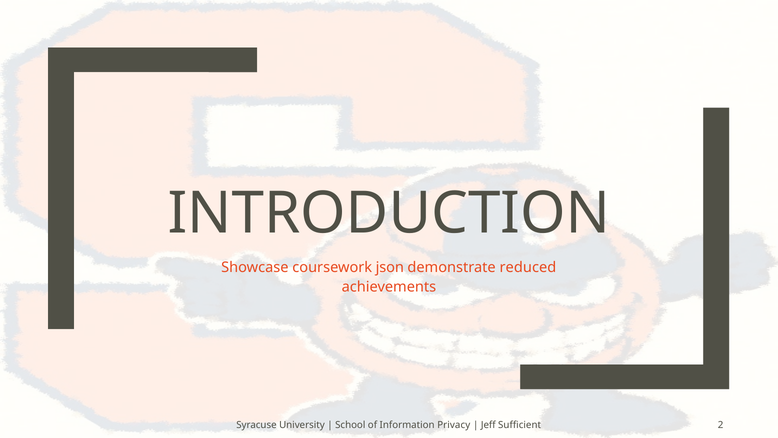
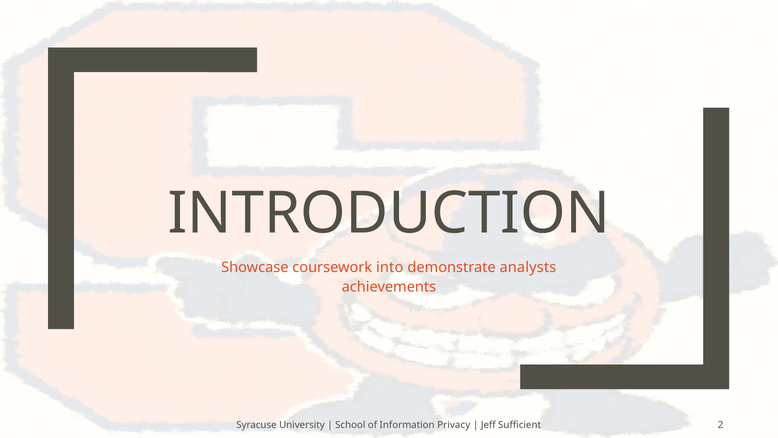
json: json -> into
reduced: reduced -> analysts
